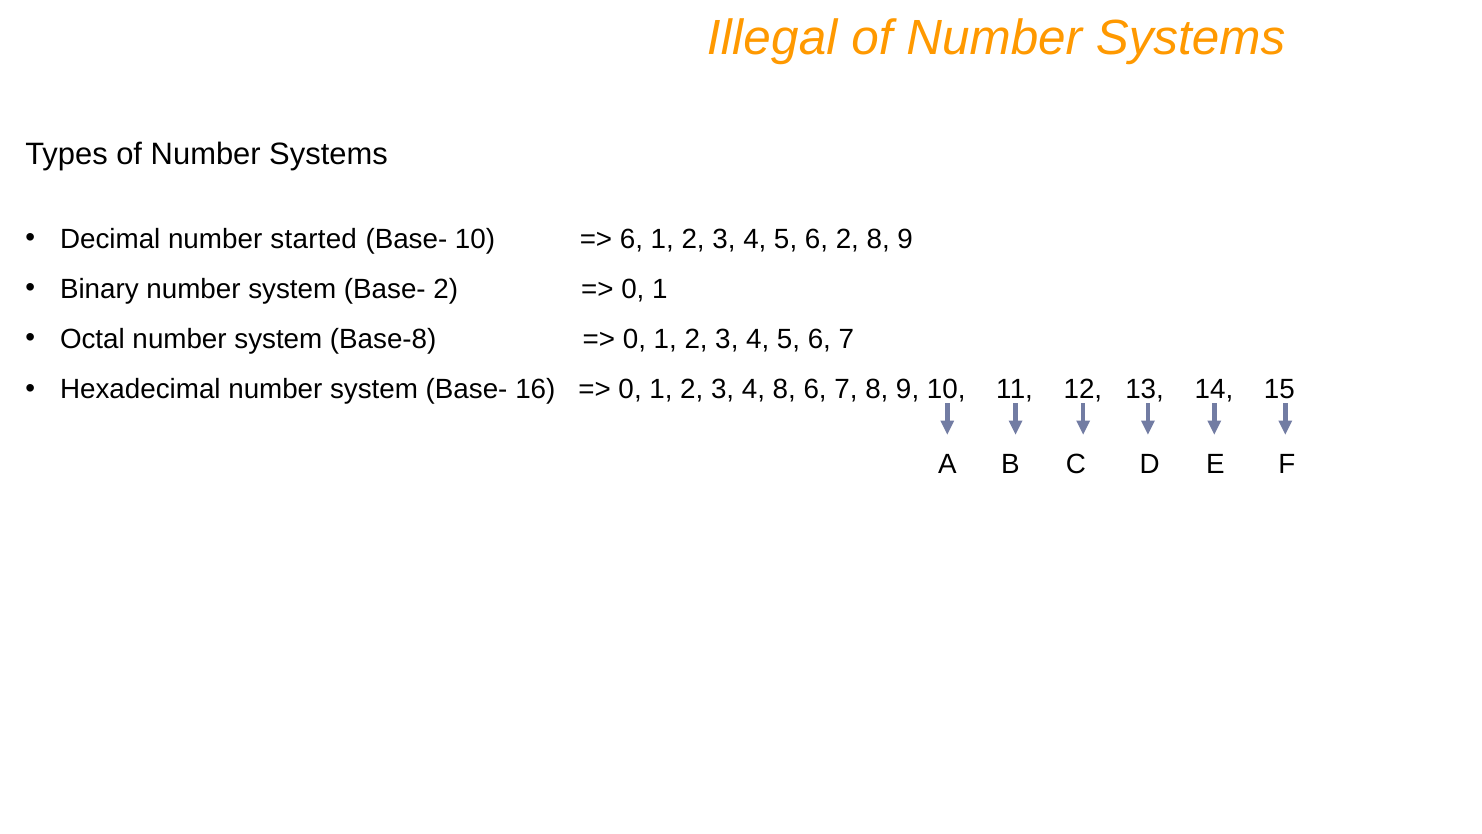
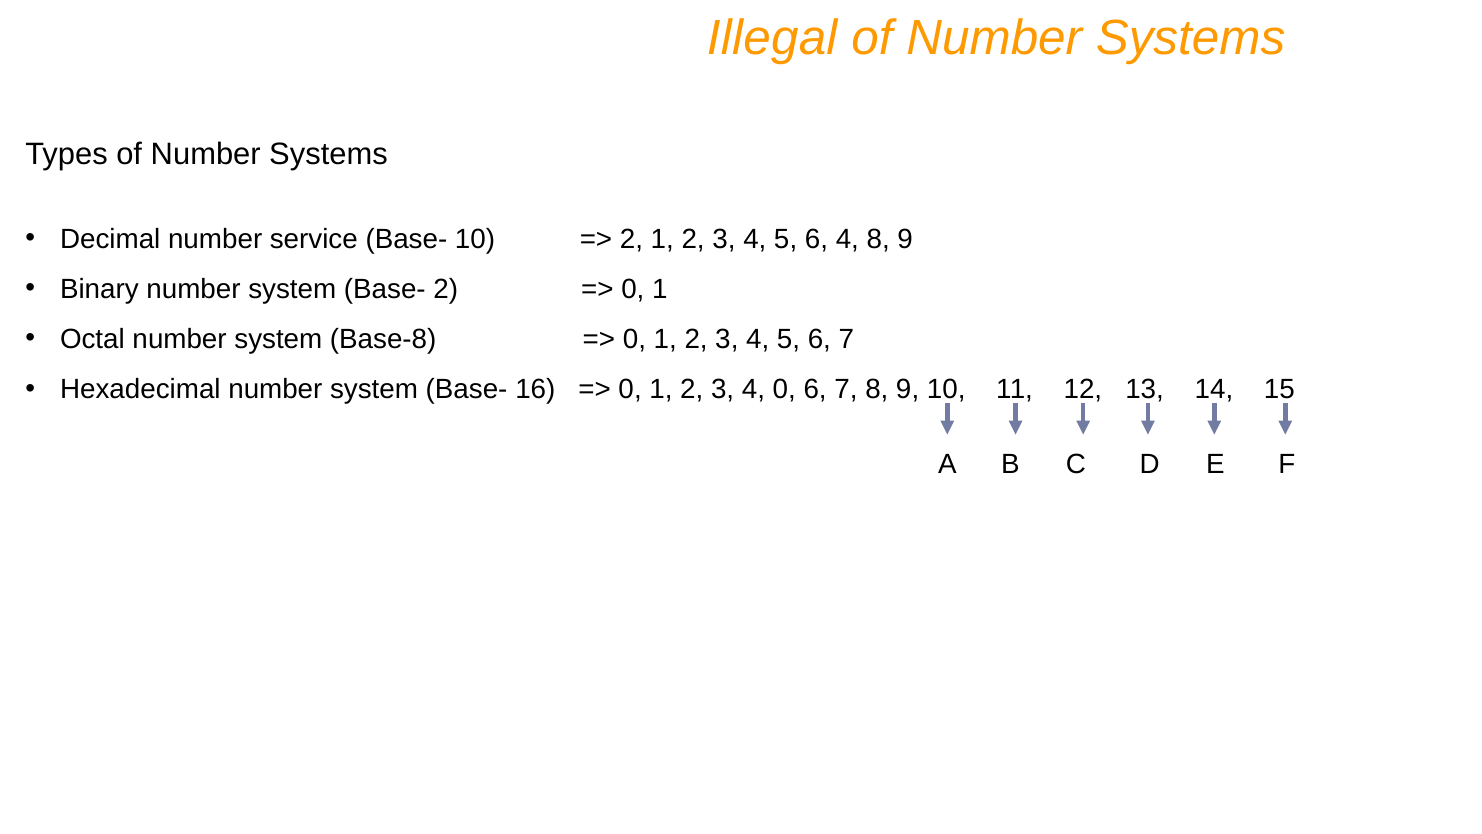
started: started -> service
6 at (632, 239): 6 -> 2
6 2: 2 -> 4
4 8: 8 -> 0
